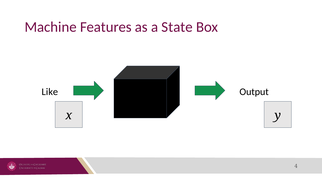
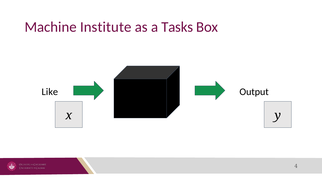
Features: Features -> Institute
State: State -> Tasks
